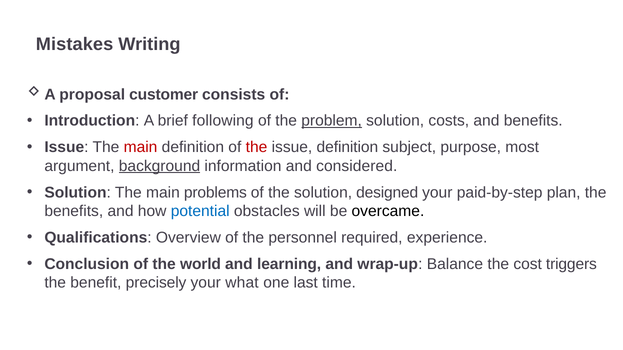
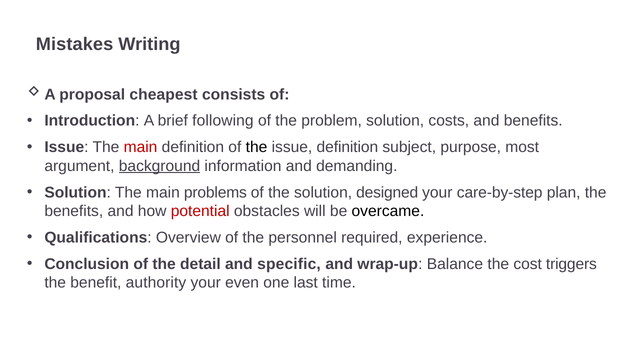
customer: customer -> cheapest
problem underline: present -> none
the at (257, 147) colour: red -> black
considered: considered -> demanding
paid-by-step: paid-by-step -> care-by-step
potential colour: blue -> red
world: world -> detail
learning: learning -> specific
precisely: precisely -> authority
what: what -> even
